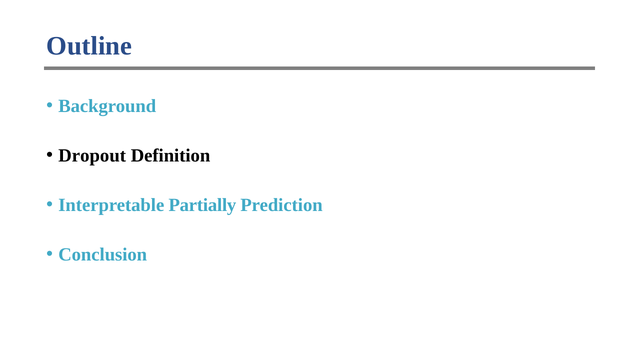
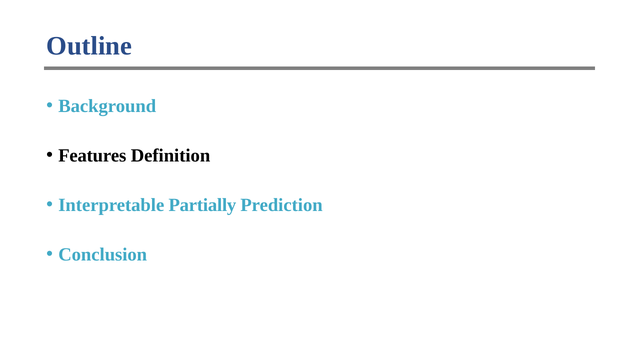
Dropout: Dropout -> Features
